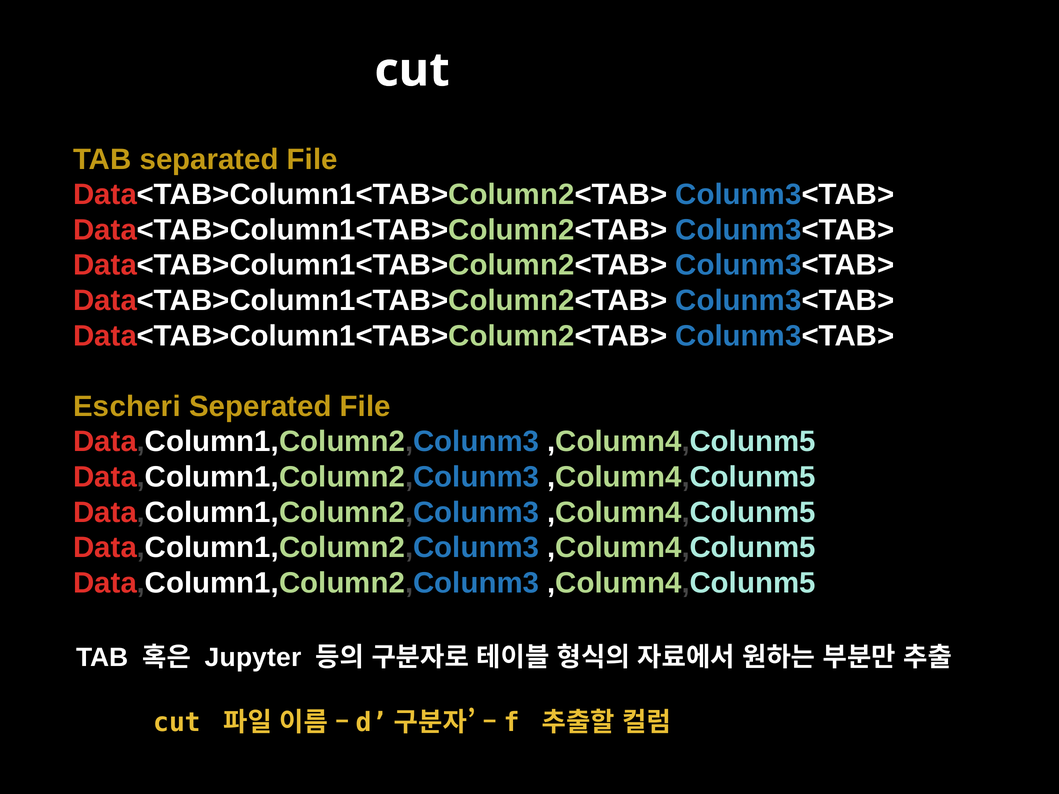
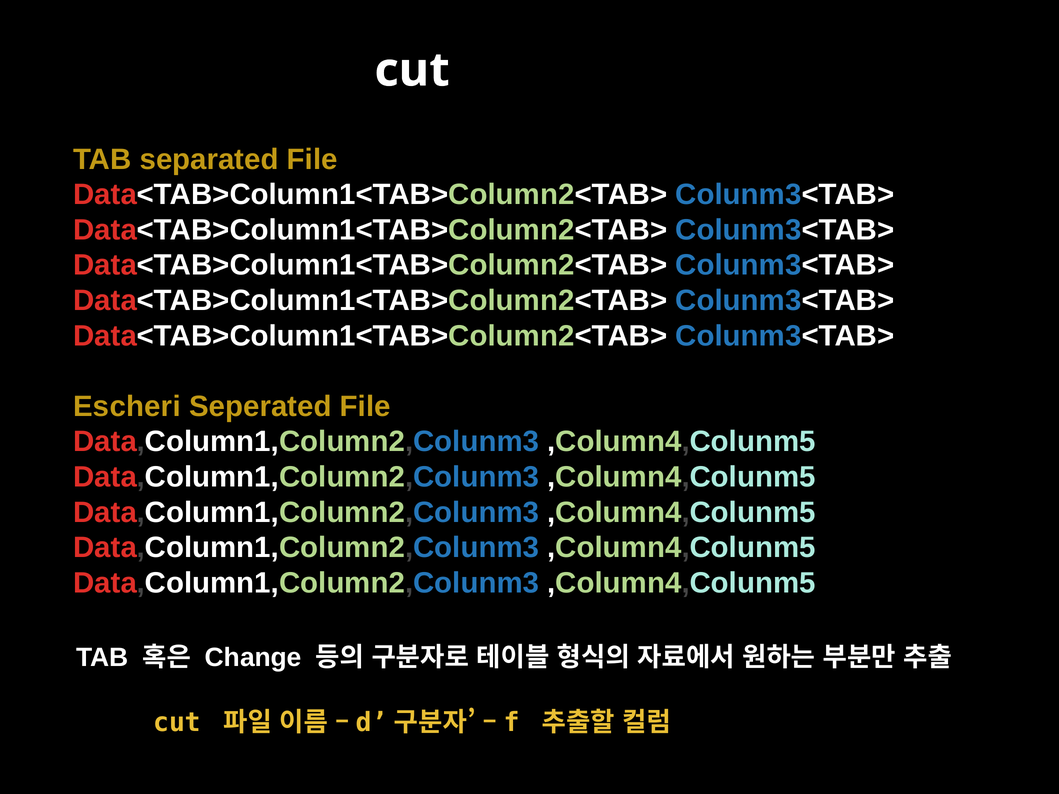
Jupyter: Jupyter -> Change
